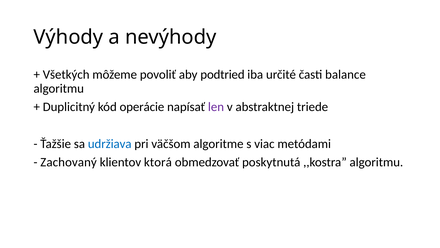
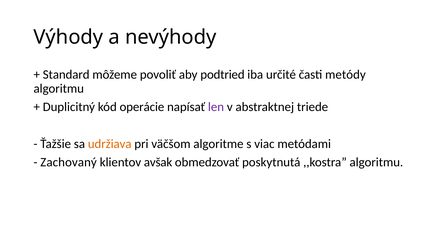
Všetkých: Všetkých -> Standard
balance: balance -> metódy
udržiava colour: blue -> orange
ktorá: ktorá -> avšak
